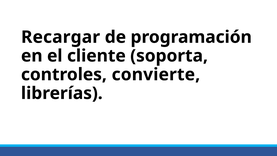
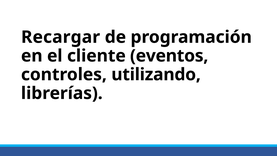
soporta: soporta -> eventos
convierte: convierte -> utilizando
